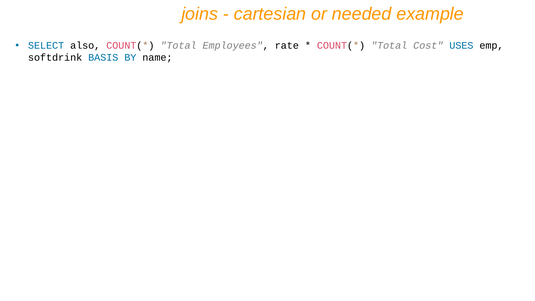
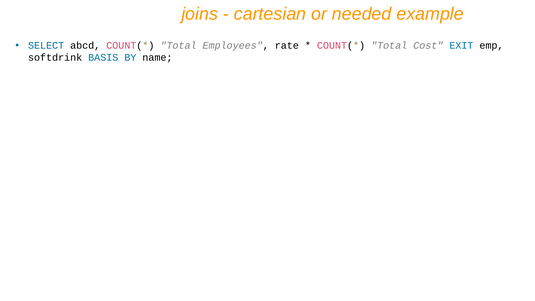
also: also -> abcd
USES: USES -> EXIT
